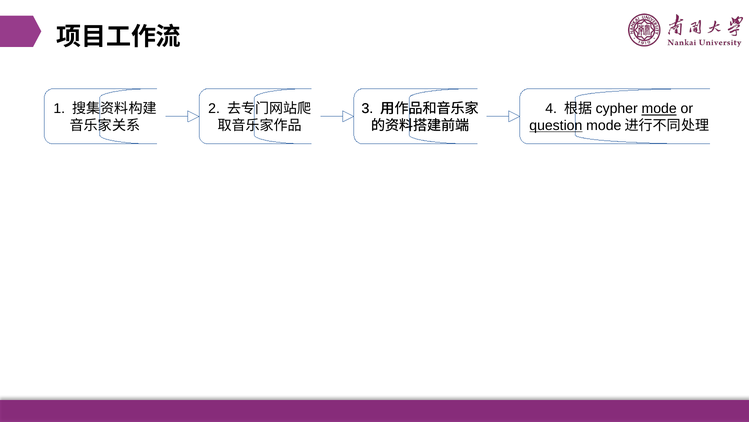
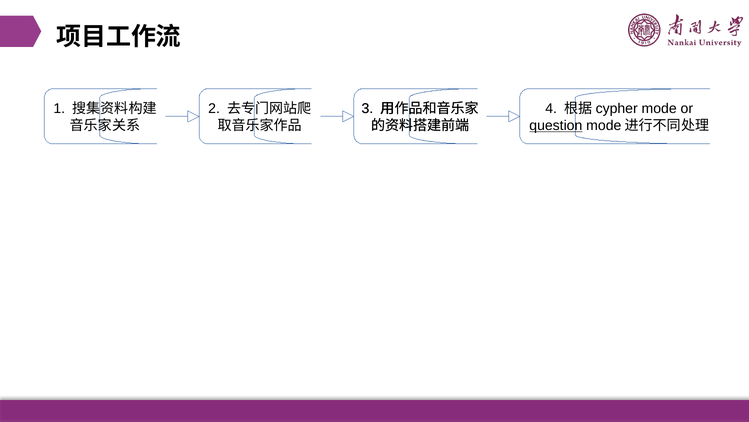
mode underline: present -> none
